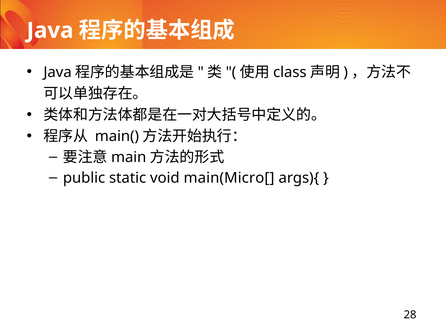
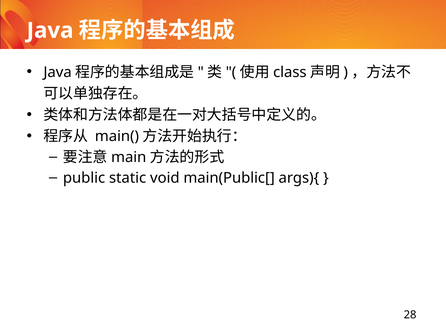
main(Micro[: main(Micro[ -> main(Public[
